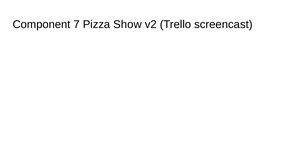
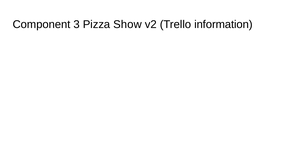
7: 7 -> 3
screencast: screencast -> information
